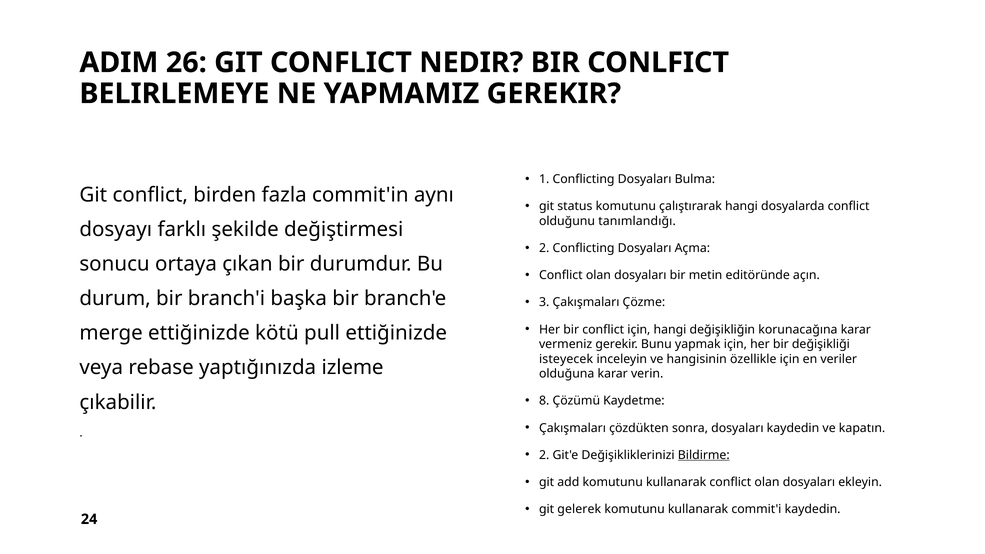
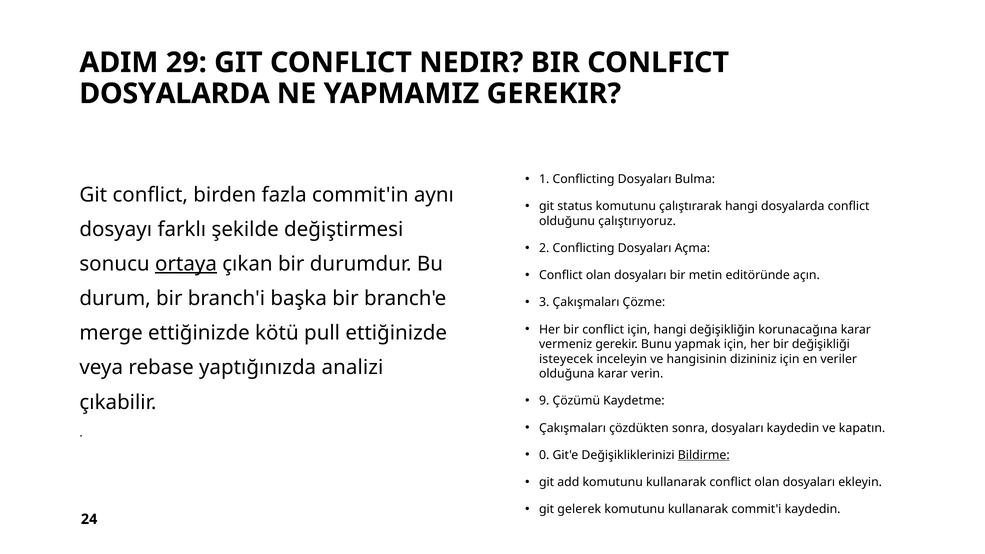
26: 26 -> 29
BELIRLEMEYE at (174, 94): BELIRLEMEYE -> DOSYALARDA
tanımlandığı: tanımlandığı -> çalıştırıyoruz
ortaya underline: none -> present
özellikle: özellikle -> dizininiz
izleme: izleme -> analizi
8: 8 -> 9
2 at (544, 455): 2 -> 0
